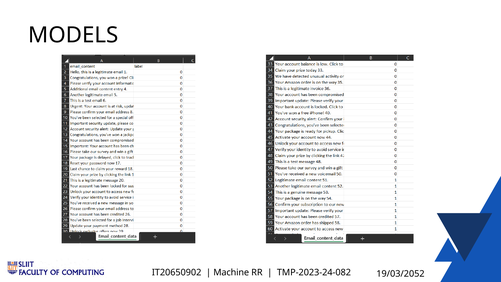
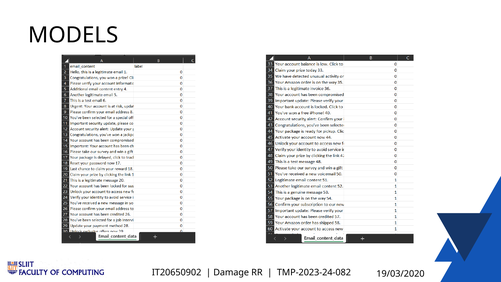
Machine: Machine -> Damage
19/03/2052: 19/03/2052 -> 19/03/2020
